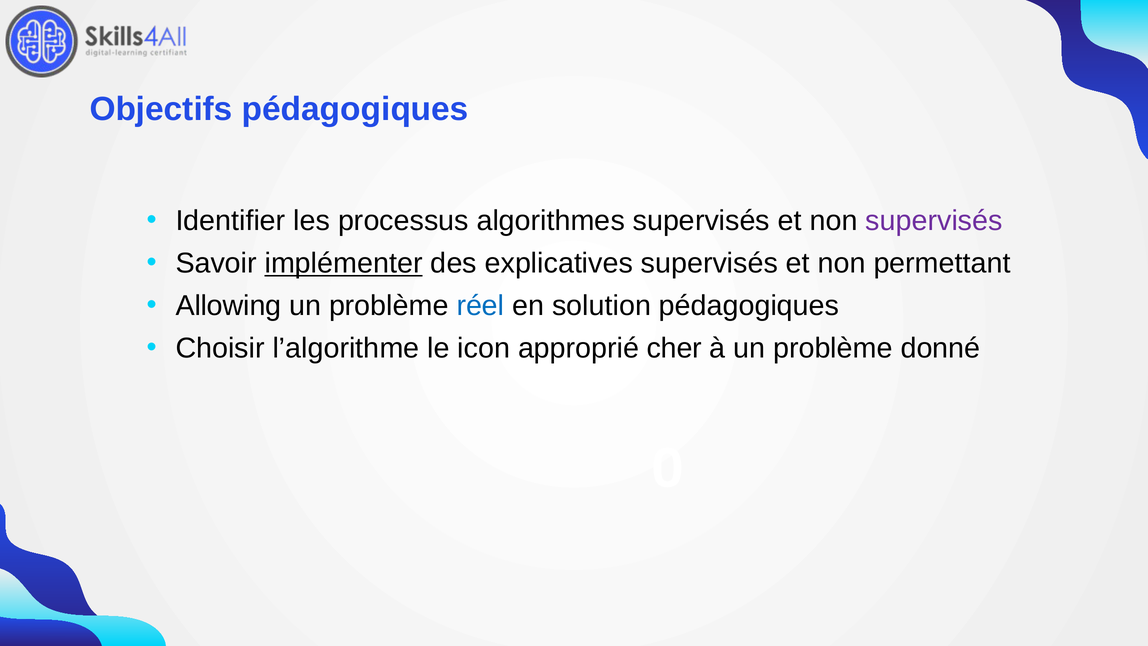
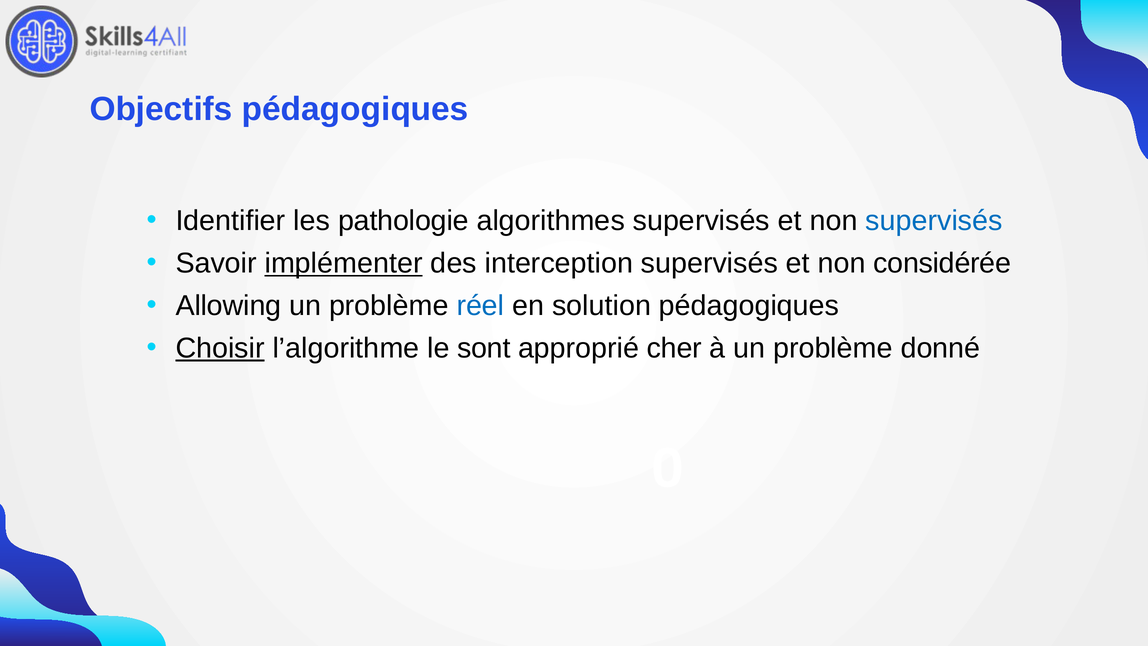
processus: processus -> pathologie
supervisés at (934, 221) colour: purple -> blue
explicatives: explicatives -> interception
permettant: permettant -> considérée
Choisir underline: none -> present
icon: icon -> sont
